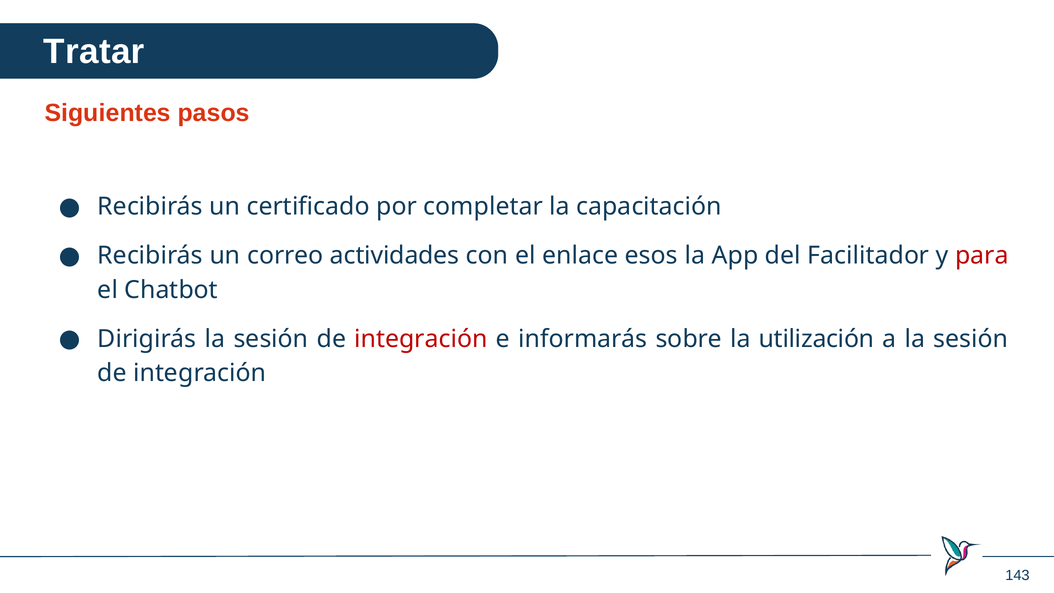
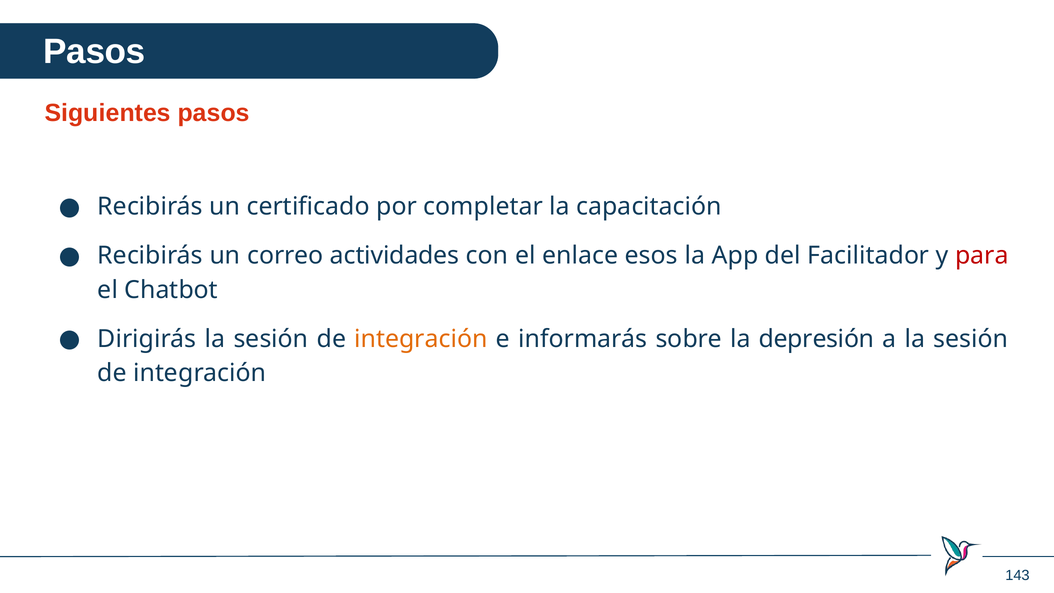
Tratar at (94, 52): Tratar -> Pasos
integración at (421, 339) colour: red -> orange
utilización: utilización -> depresión
